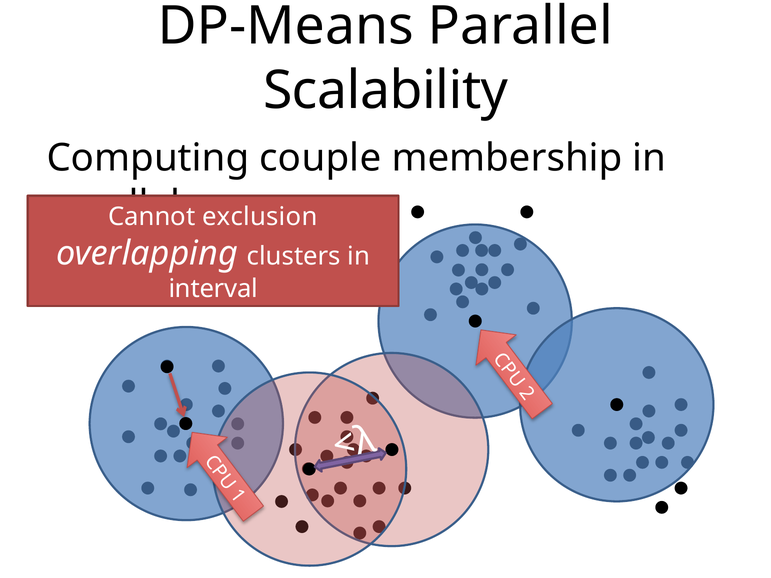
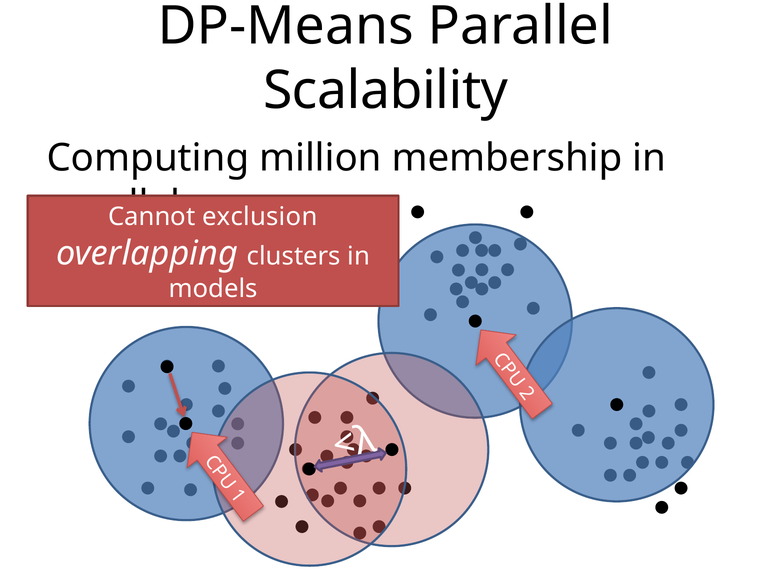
couple: couple -> million
interval: interval -> models
